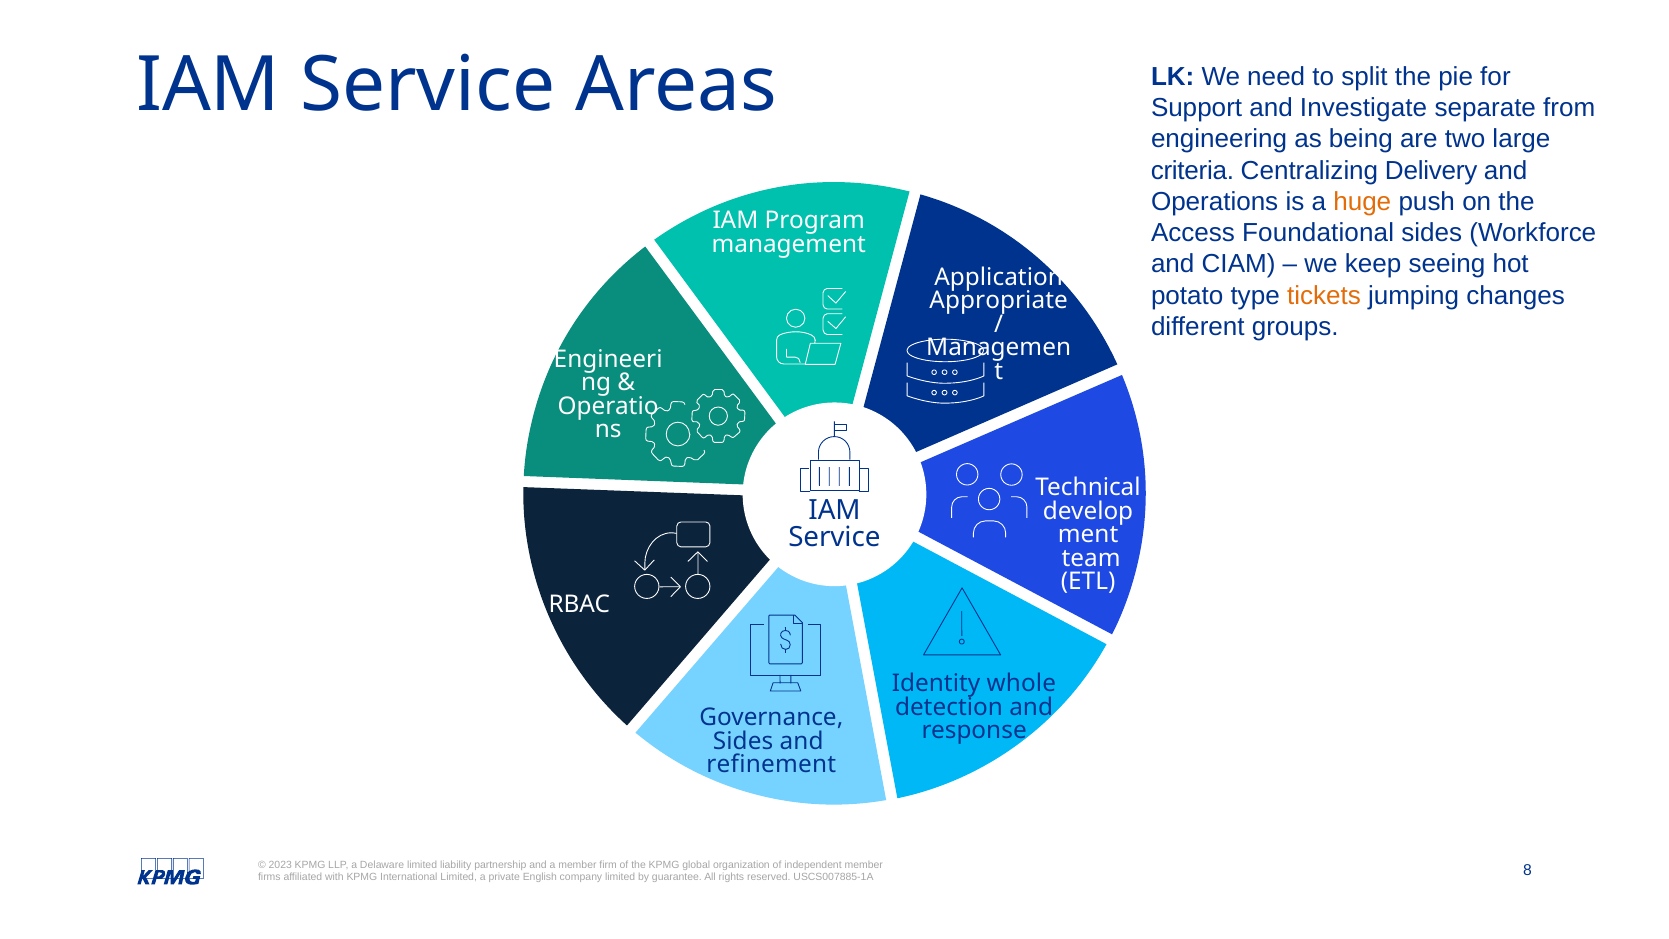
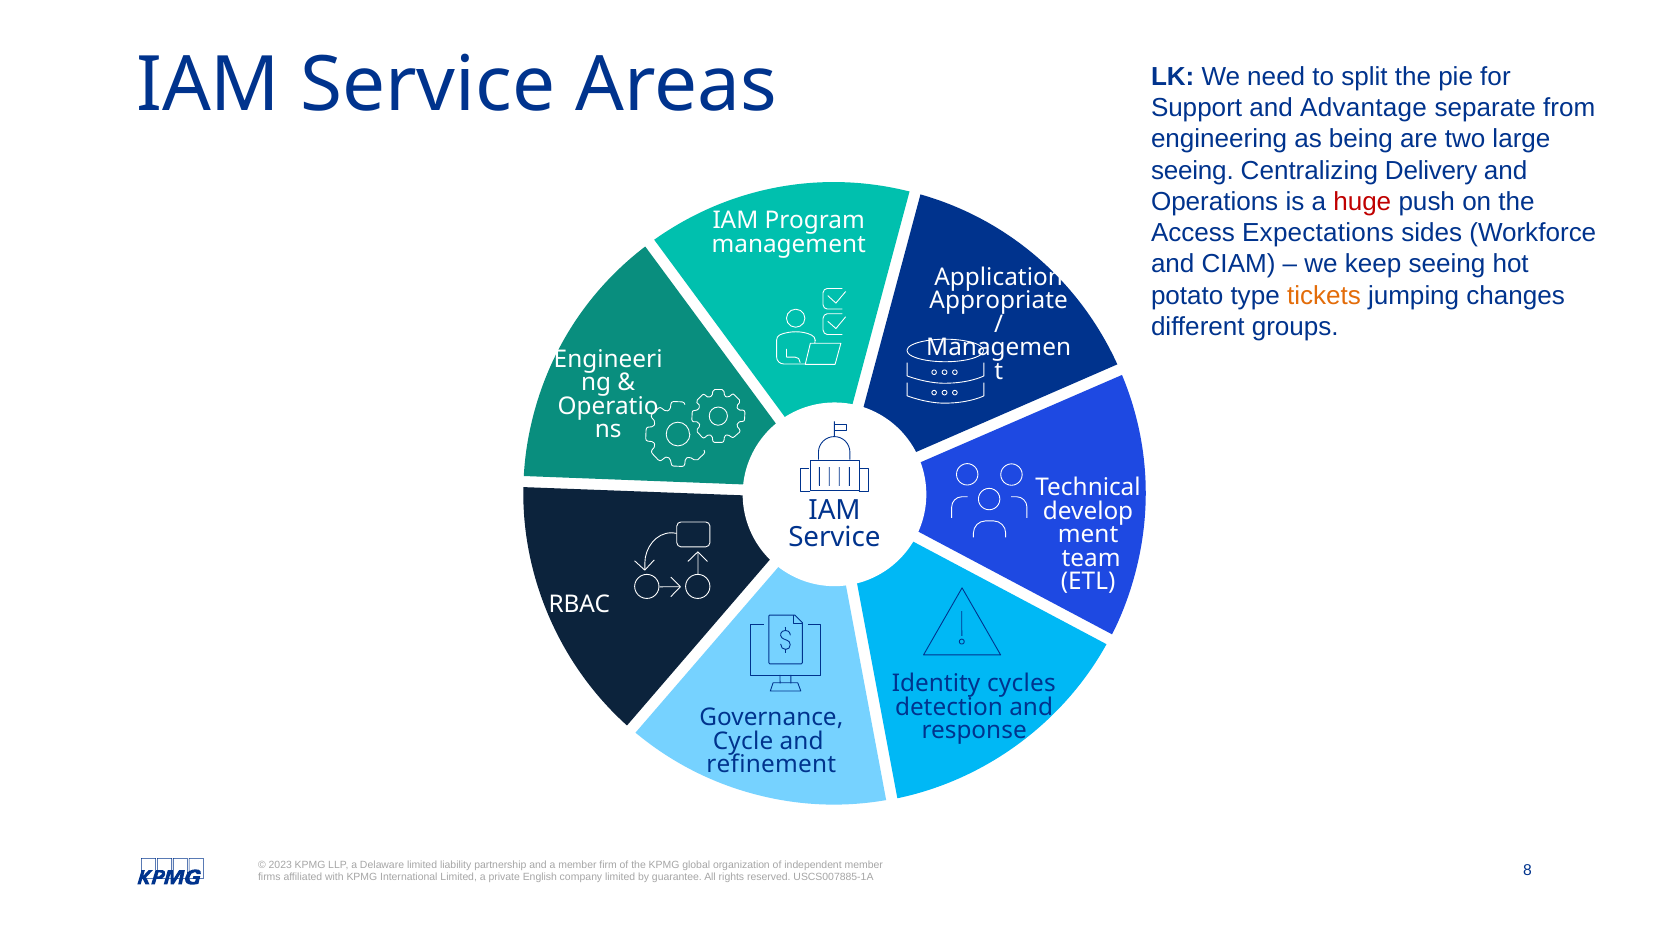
Investigate: Investigate -> Advantage
criteria at (1192, 170): criteria -> seeing
huge colour: orange -> red
Foundational: Foundational -> Expectations
whole: whole -> cycles
Sides at (743, 741): Sides -> Cycle
